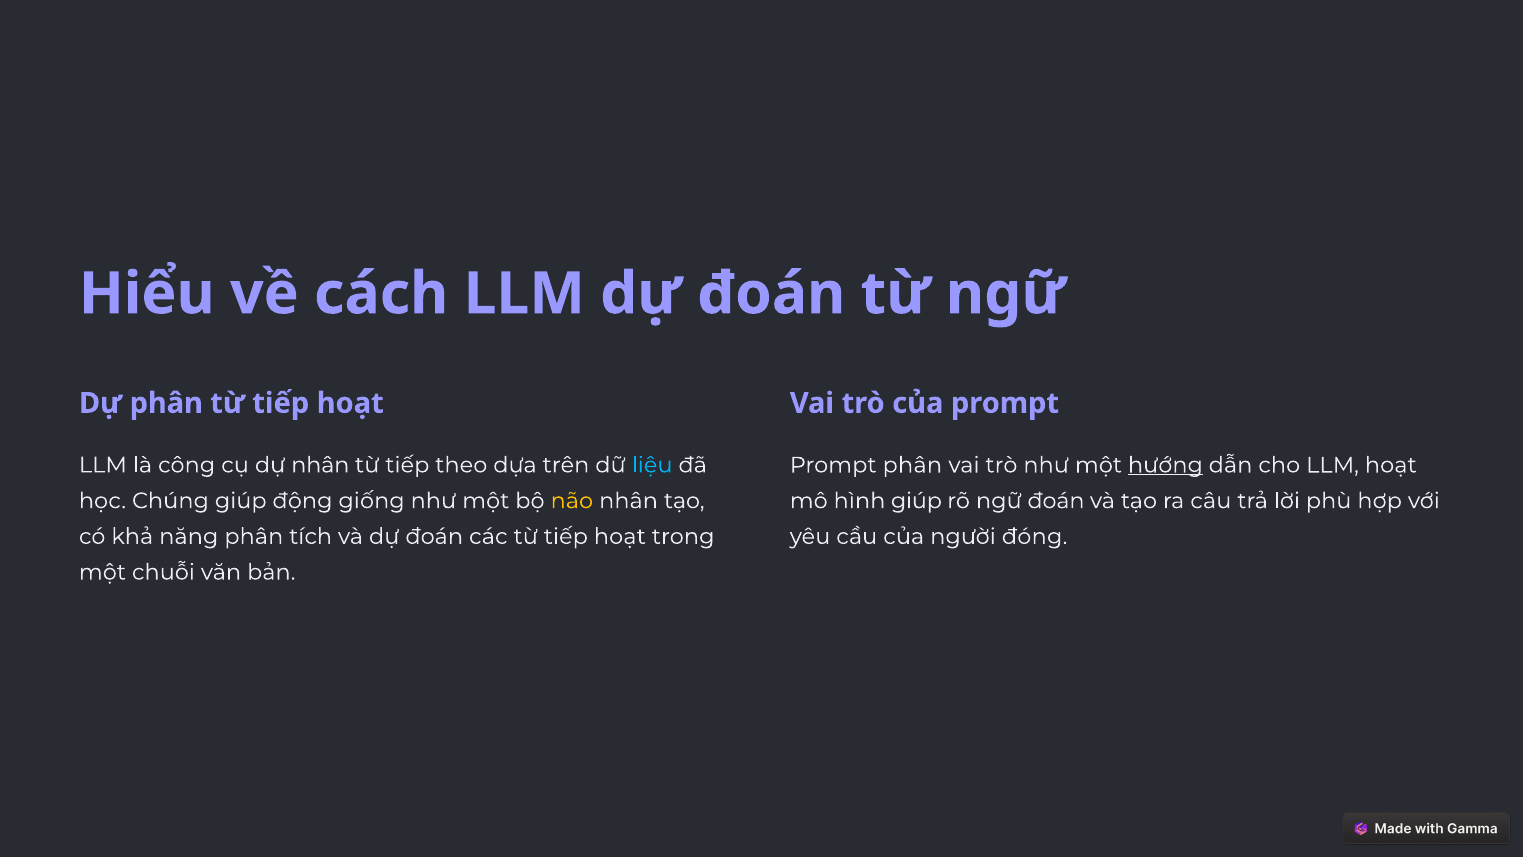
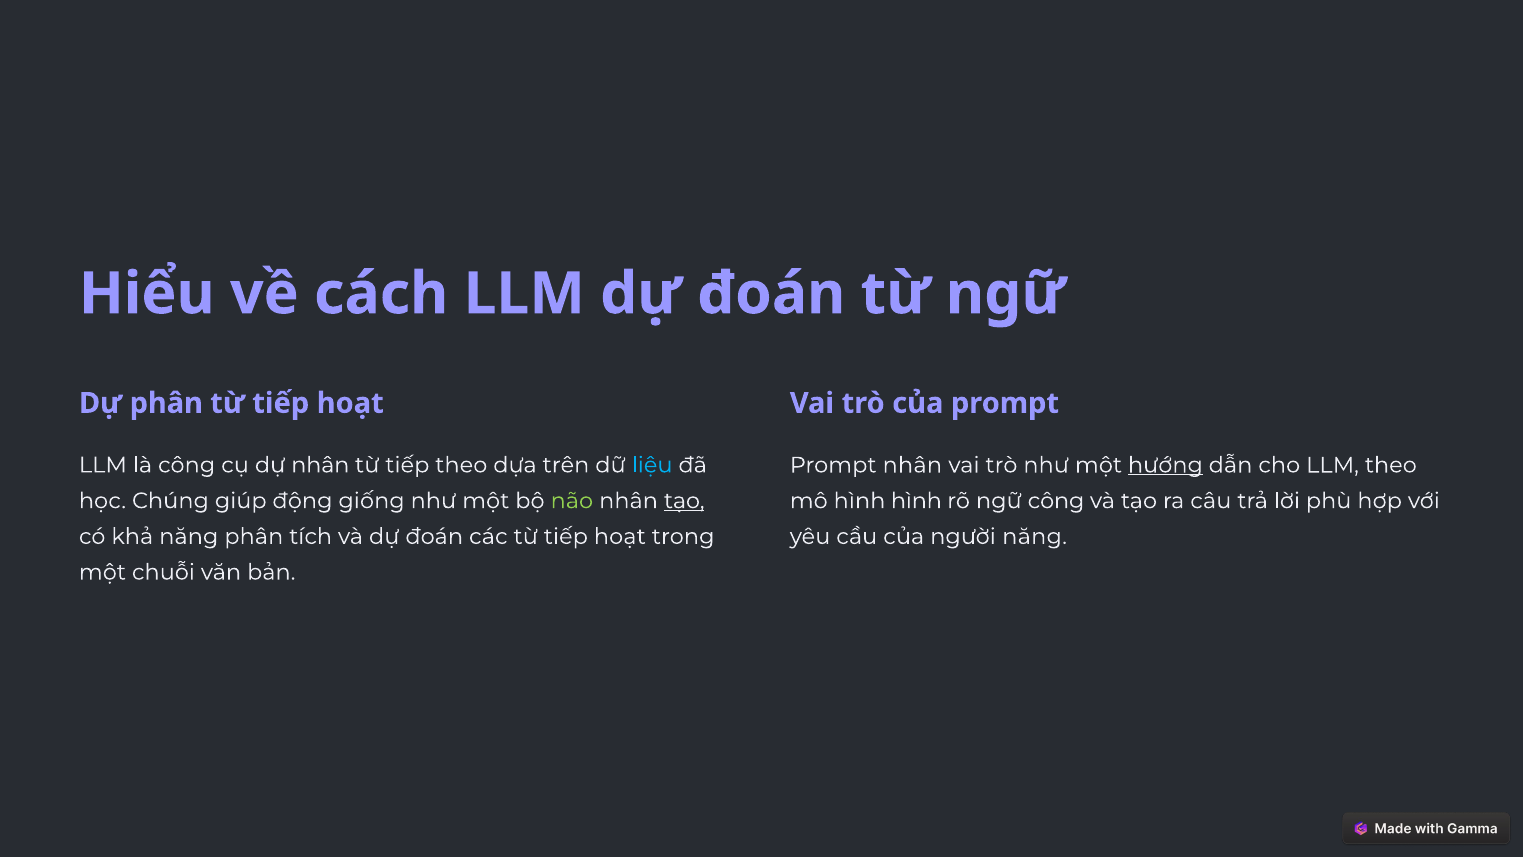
Prompt phân: phân -> nhân
LLM hoạt: hoạt -> theo
não colour: yellow -> light green
tạo at (684, 501) underline: none -> present
hình giúp: giúp -> hình
ngữ đoán: đoán -> công
người đóng: đóng -> năng
